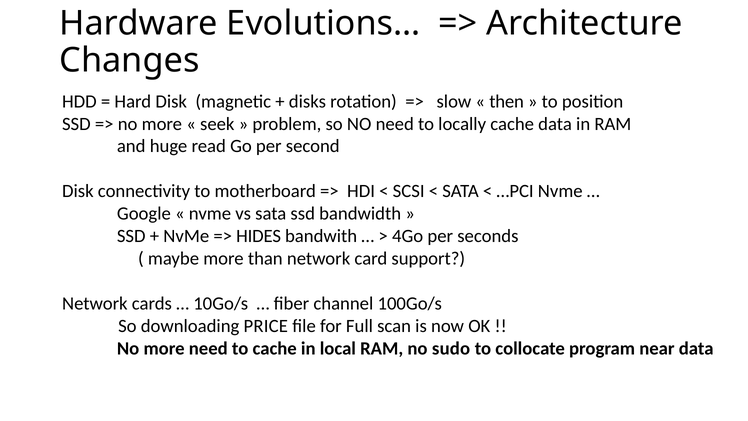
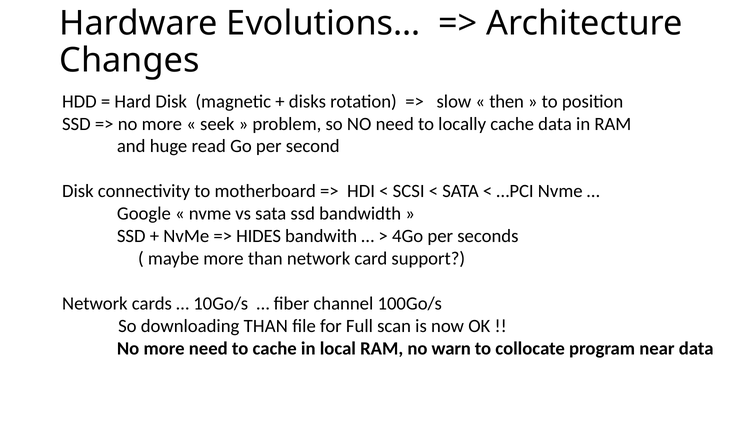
downloading PRICE: PRICE -> THAN
sudo: sudo -> warn
